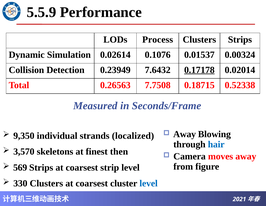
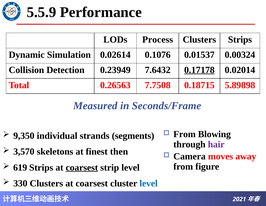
0.52338: 0.52338 -> 5.89898
Away at (185, 134): Away -> From
localized: localized -> segments
hair colour: blue -> purple
569: 569 -> 619
coarsest at (82, 167) underline: none -> present
